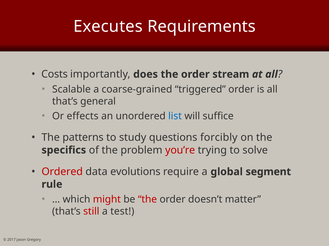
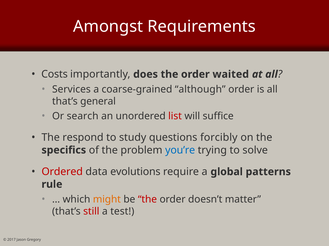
Executes: Executes -> Amongst
stream: stream -> waited
Scalable: Scalable -> Services
triggered: triggered -> although
effects: effects -> search
list colour: blue -> red
patterns: patterns -> respond
you’re colour: red -> blue
segment: segment -> patterns
might colour: red -> orange
